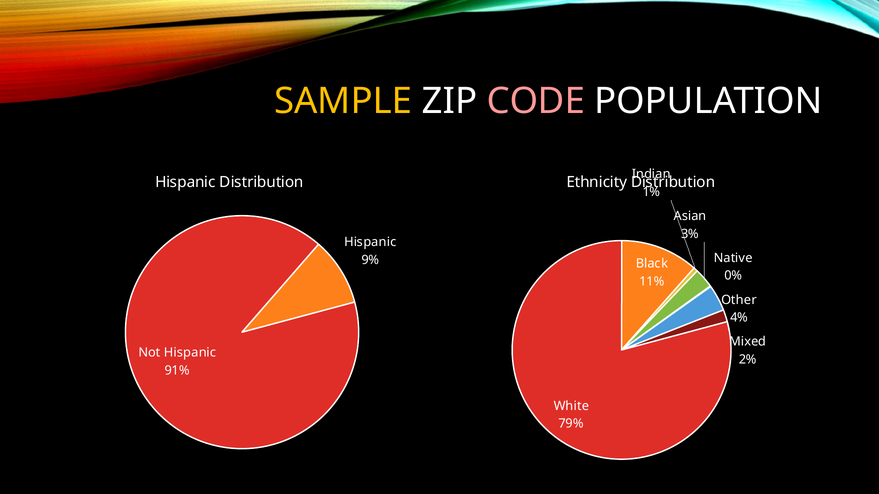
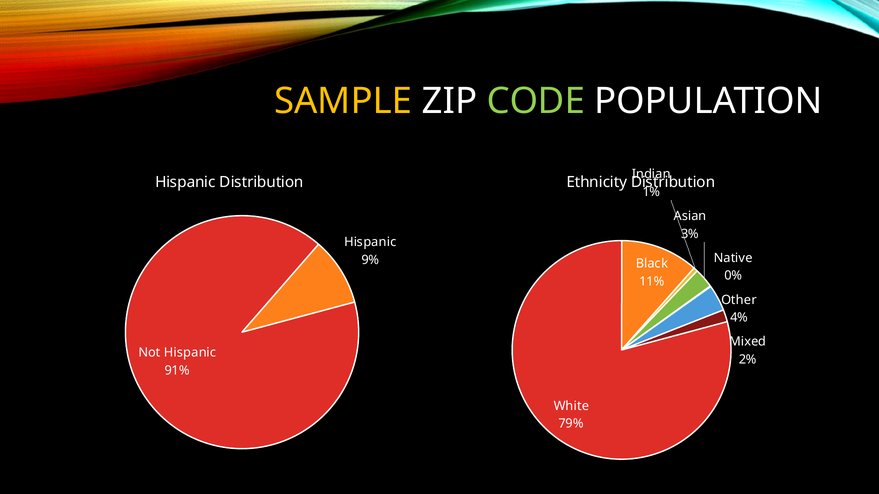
CODE colour: pink -> light green
